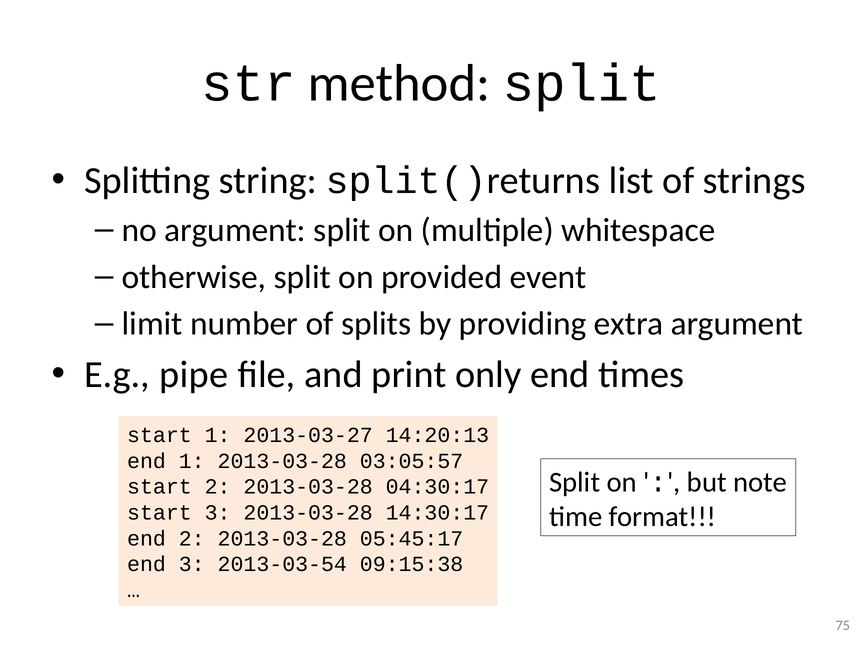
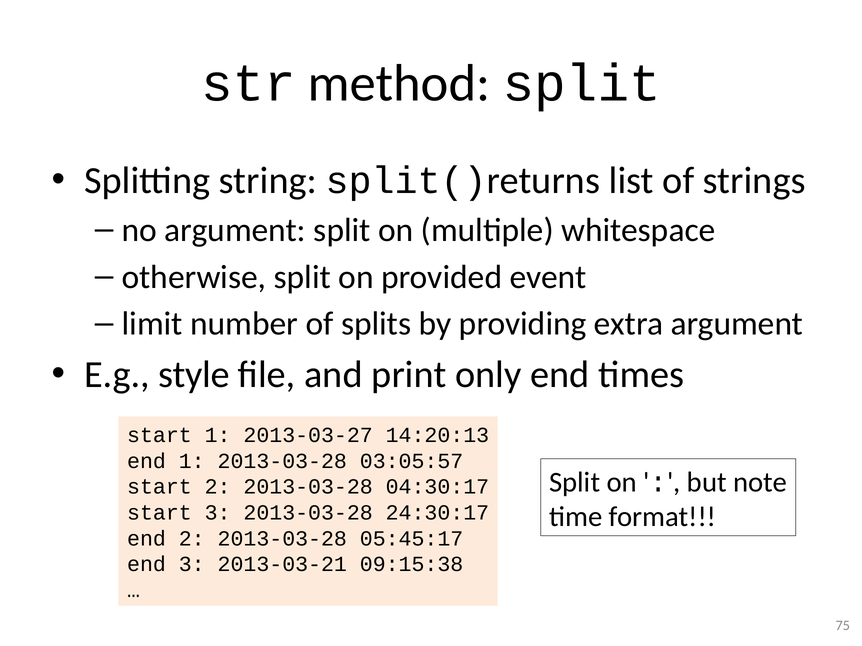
pipe: pipe -> style
14:30:17: 14:30:17 -> 24:30:17
2013-03-54: 2013-03-54 -> 2013-03-21
